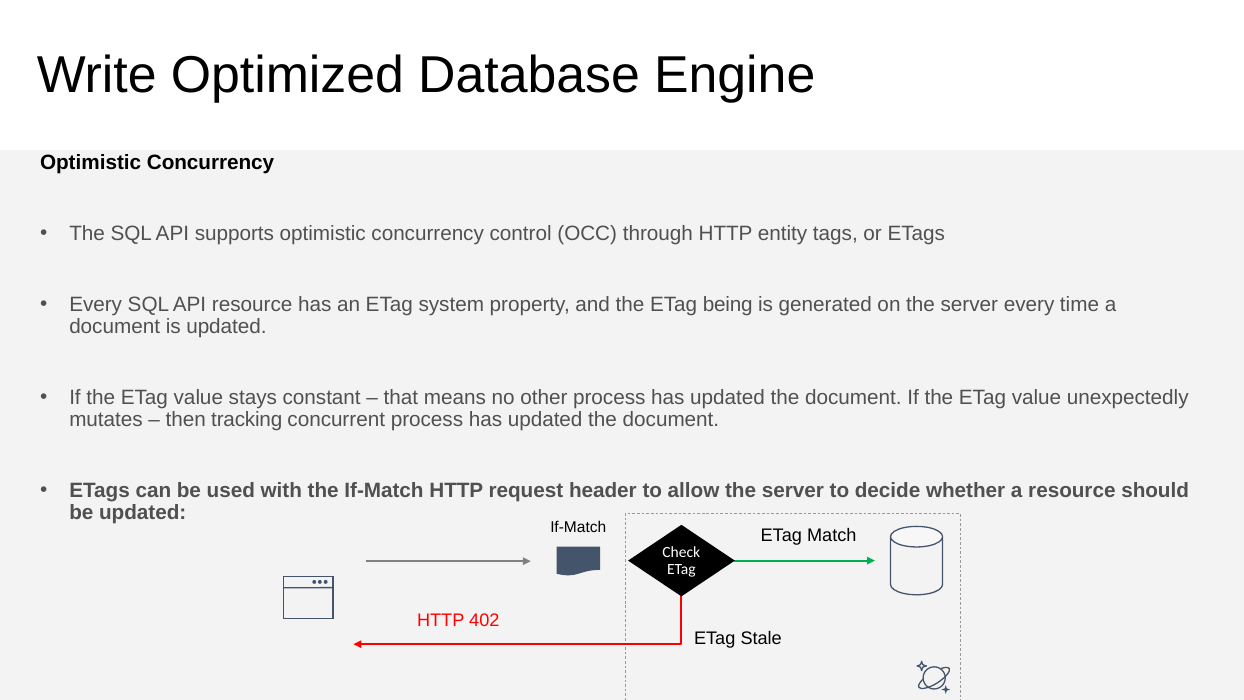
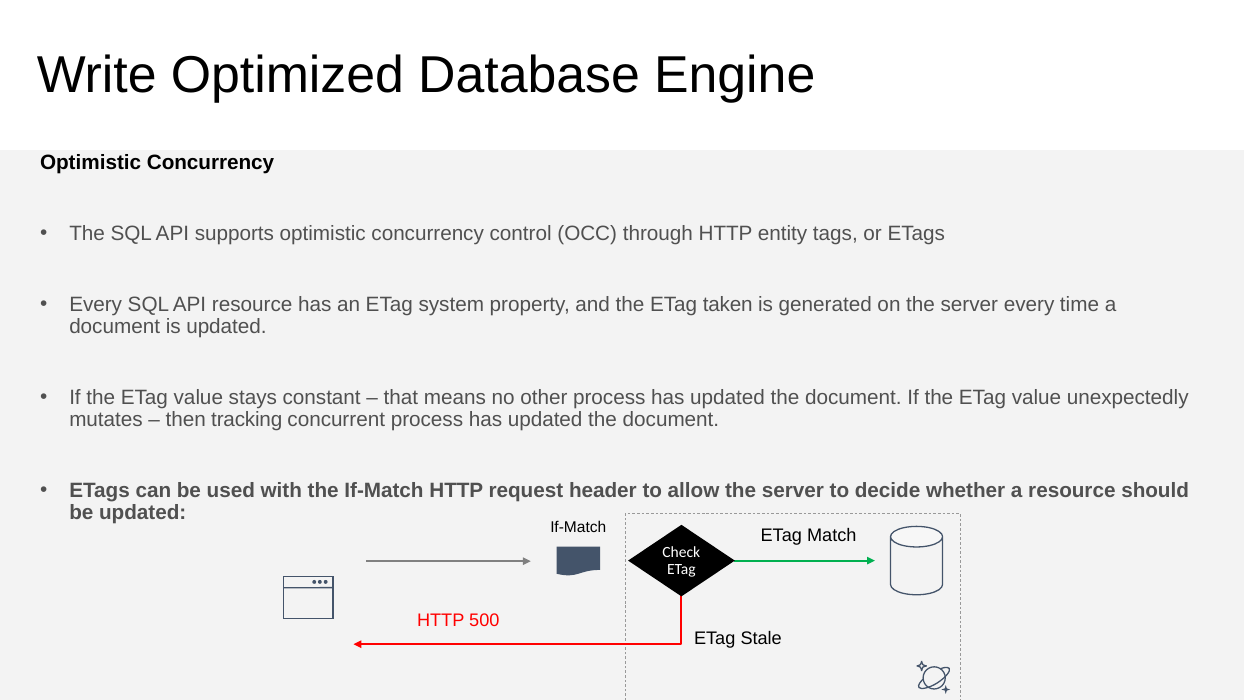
being: being -> taken
402: 402 -> 500
